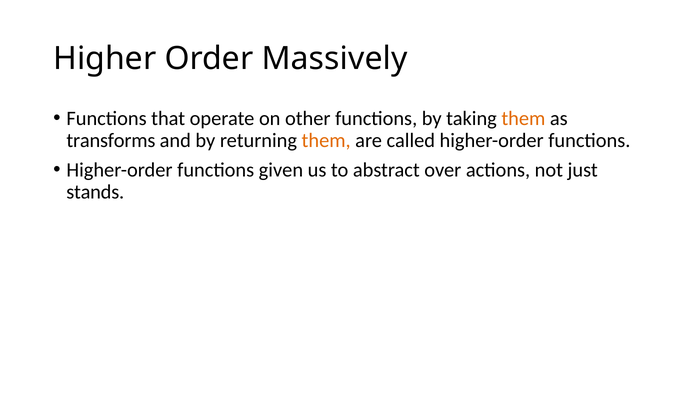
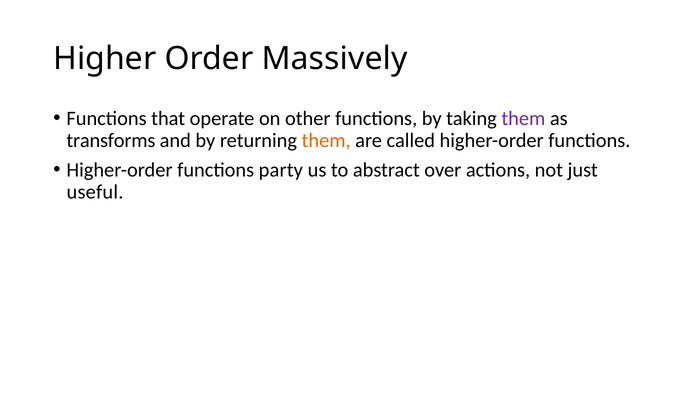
them at (523, 118) colour: orange -> purple
given: given -> party
stands: stands -> useful
